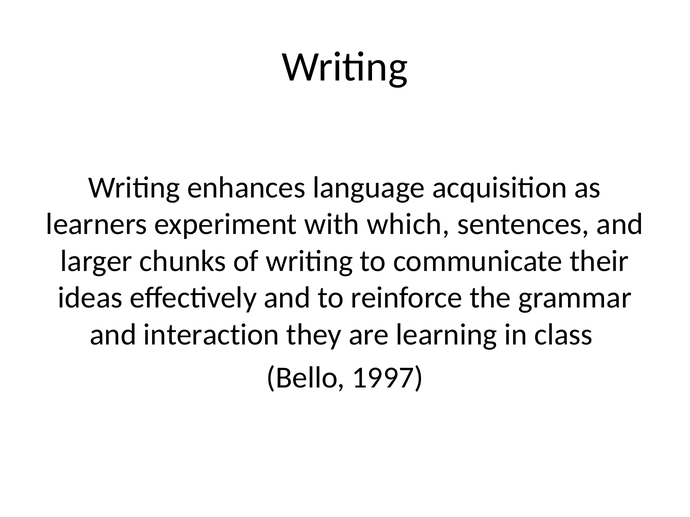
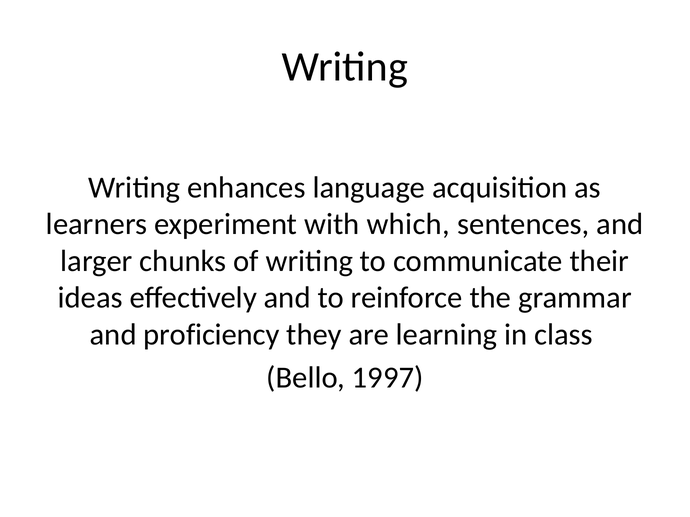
interaction: interaction -> proficiency
